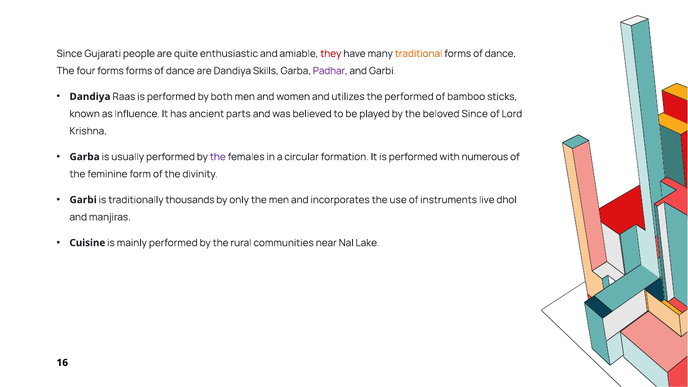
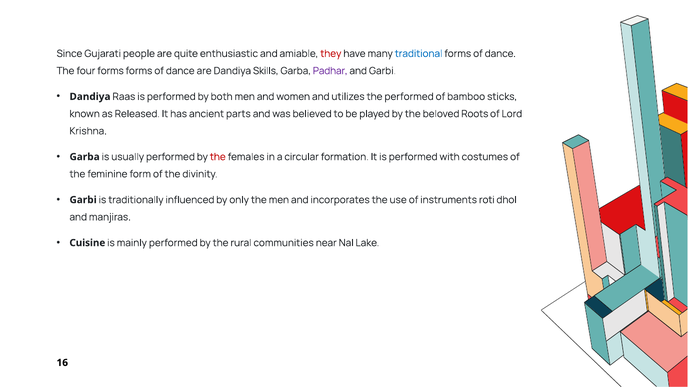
traditional colour: orange -> blue
Influence: Influence -> Released
beloved Since: Since -> Roots
the at (218, 157) colour: purple -> red
numerous: numerous -> costumes
thousands: thousands -> influenced
live: live -> roti
